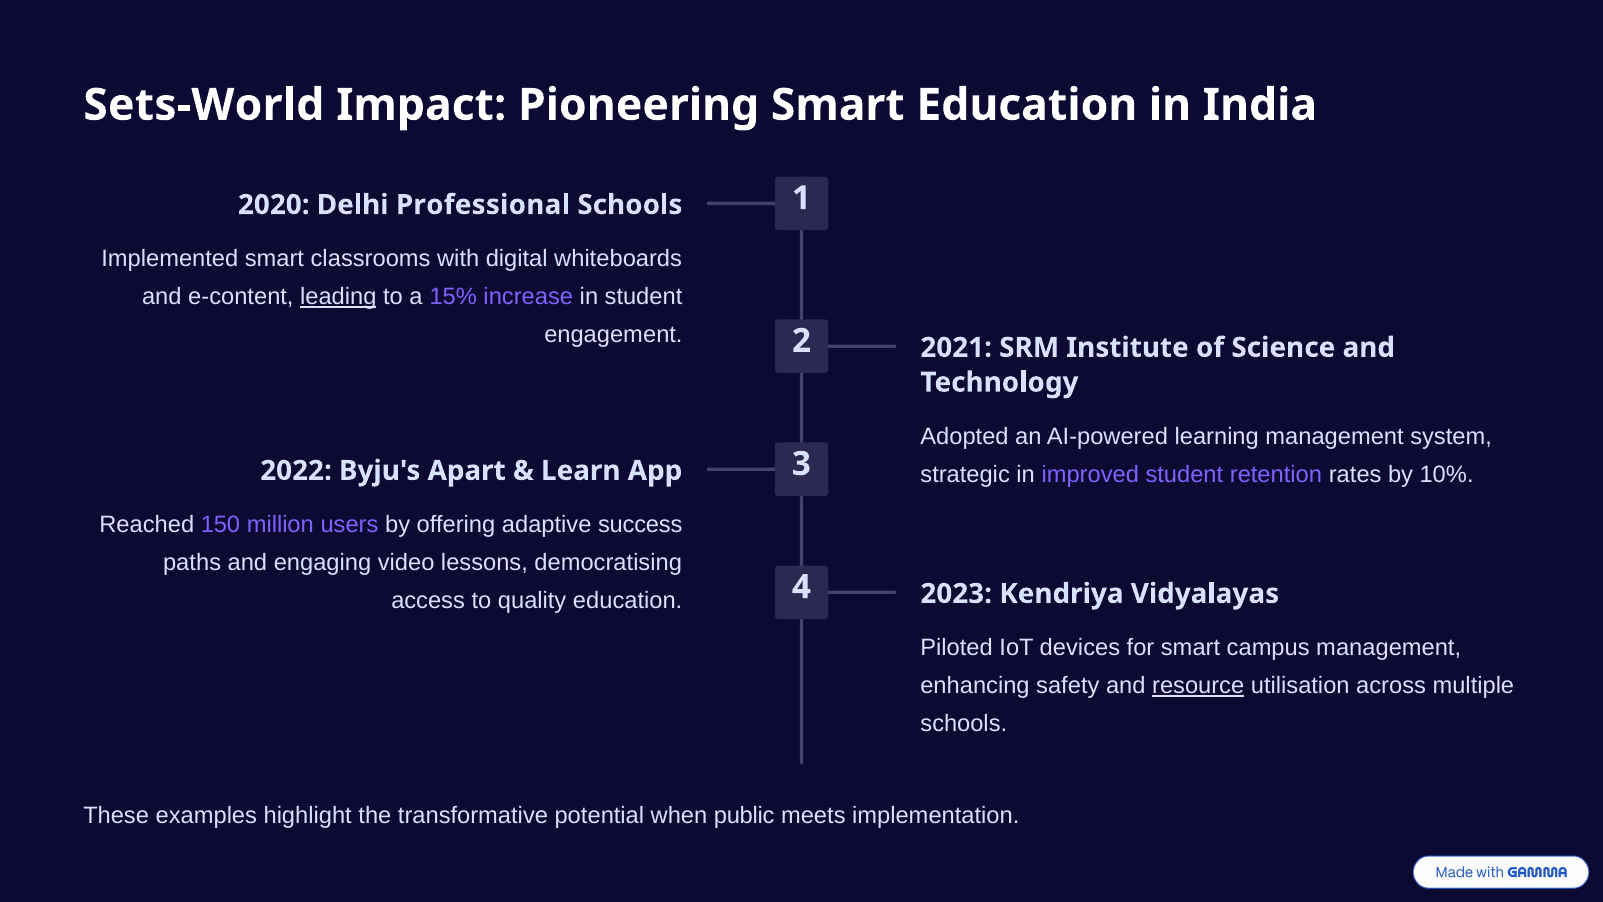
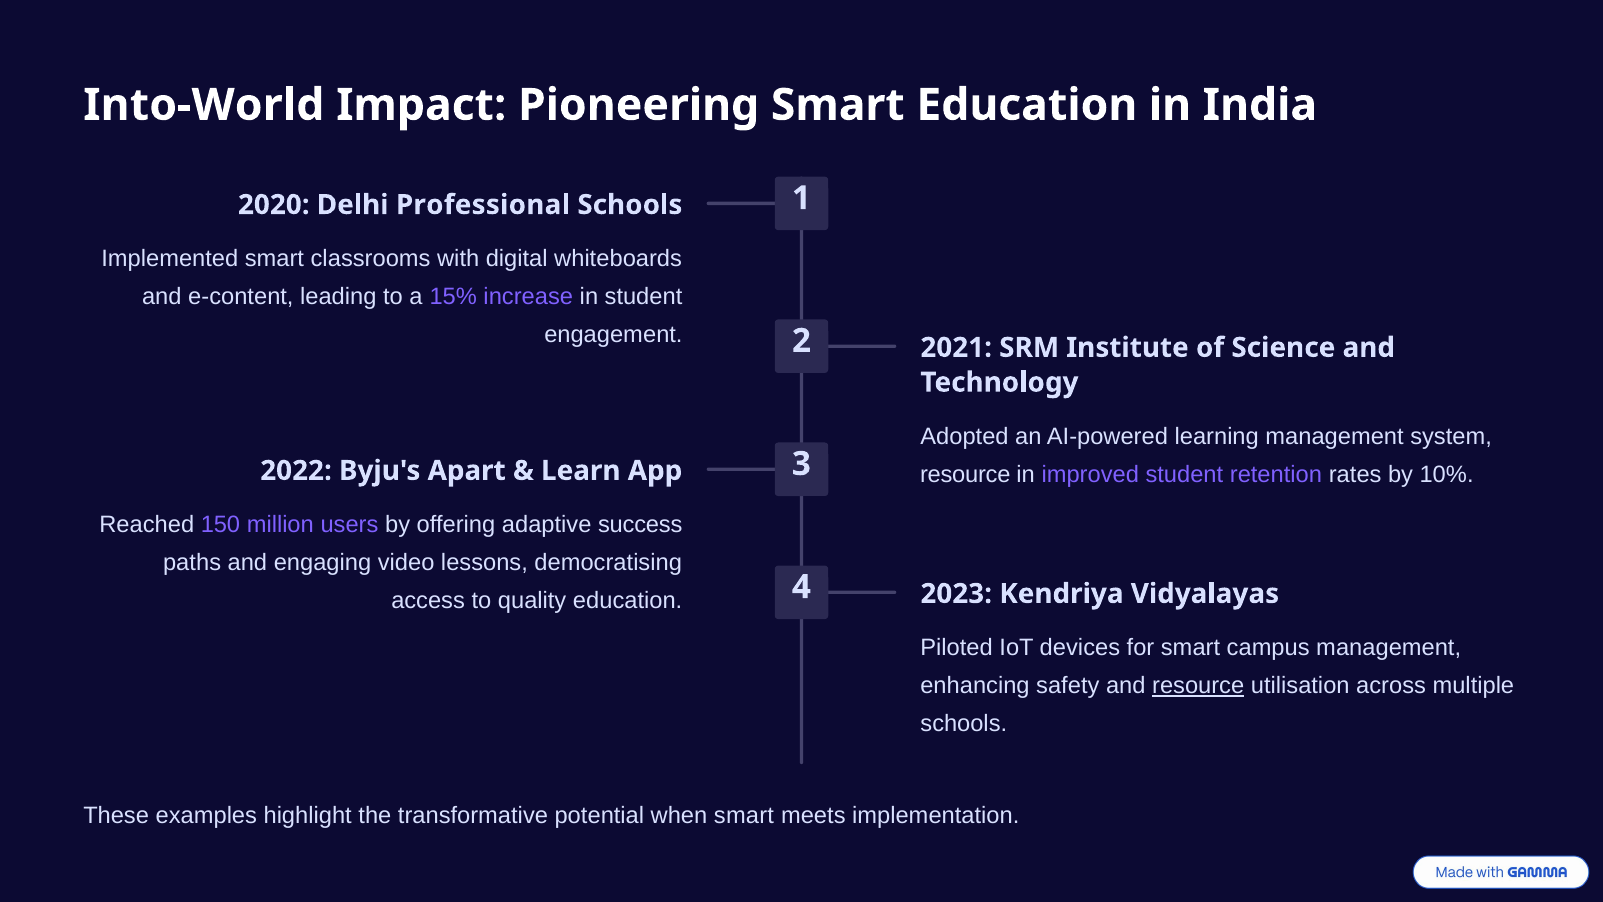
Sets-World: Sets-World -> Into-World
leading underline: present -> none
strategic at (965, 474): strategic -> resource
when public: public -> smart
